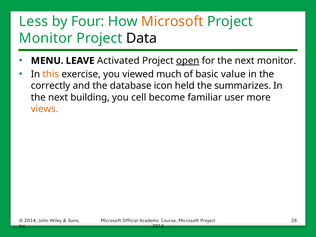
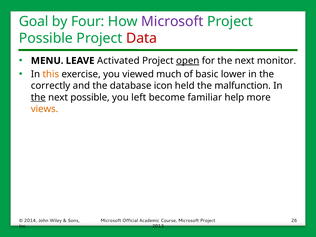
Less: Less -> Goal
Microsoft at (172, 22) colour: orange -> purple
Monitor at (46, 38): Monitor -> Possible
Data colour: black -> red
value: value -> lower
summarizes: summarizes -> malfunction
the at (38, 97) underline: none -> present
next building: building -> possible
cell: cell -> left
user: user -> help
